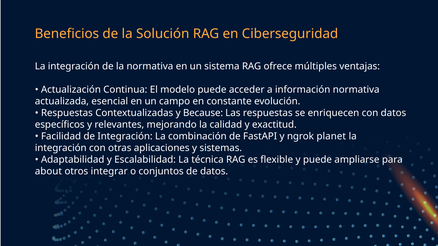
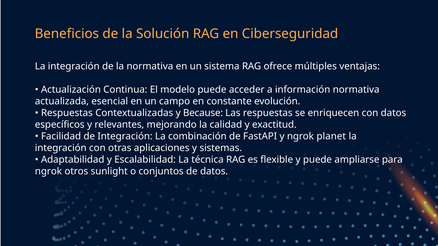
about at (48, 171): about -> ngrok
integrar: integrar -> sunlight
